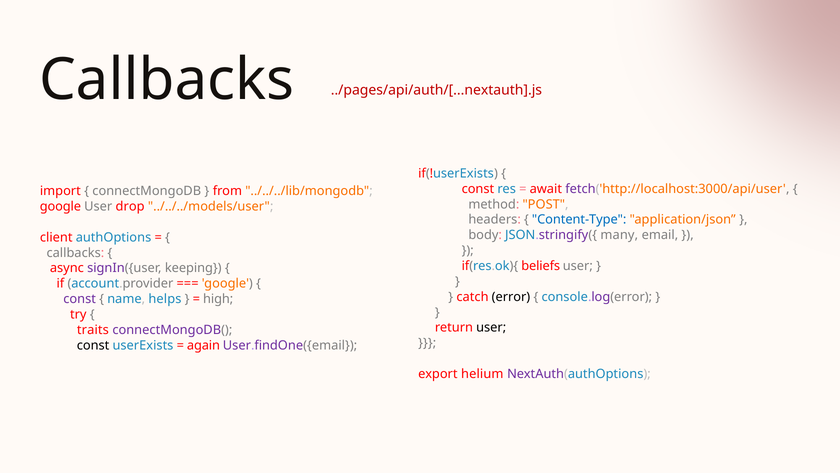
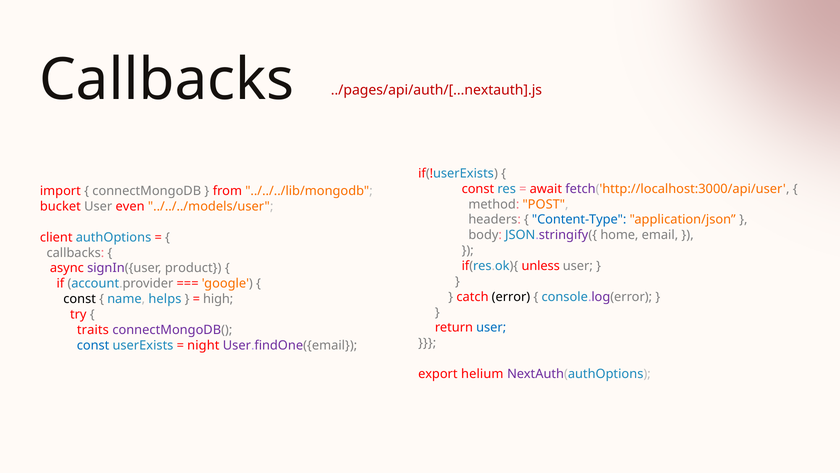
google at (60, 206): google -> bucket
drop: drop -> even
many: many -> home
beliefs: beliefs -> unless
keeping: keeping -> product
const at (80, 299) colour: purple -> black
user at (491, 327) colour: black -> blue
const at (93, 345) colour: black -> blue
again: again -> night
